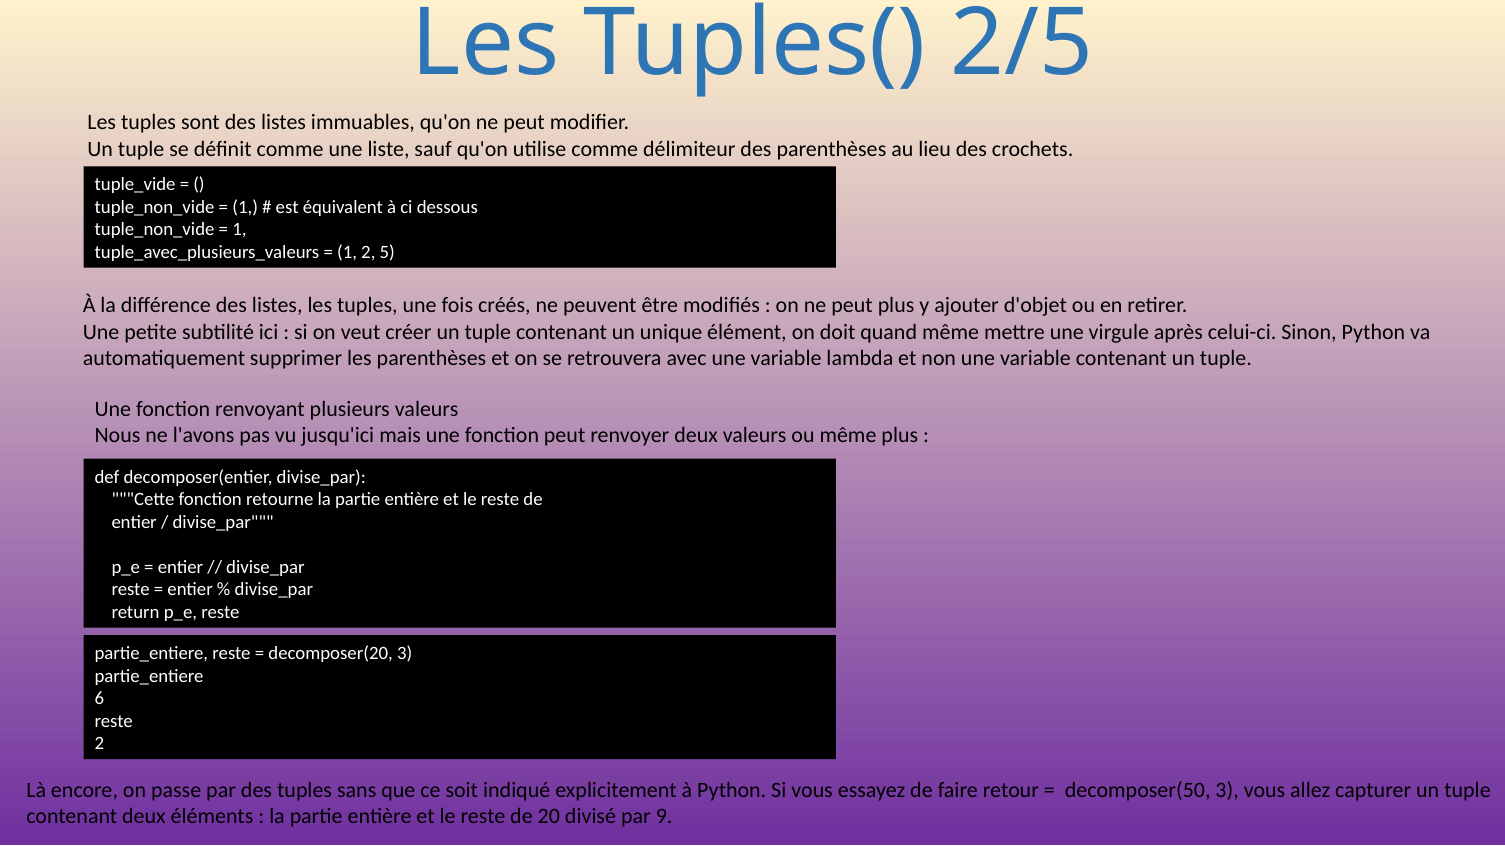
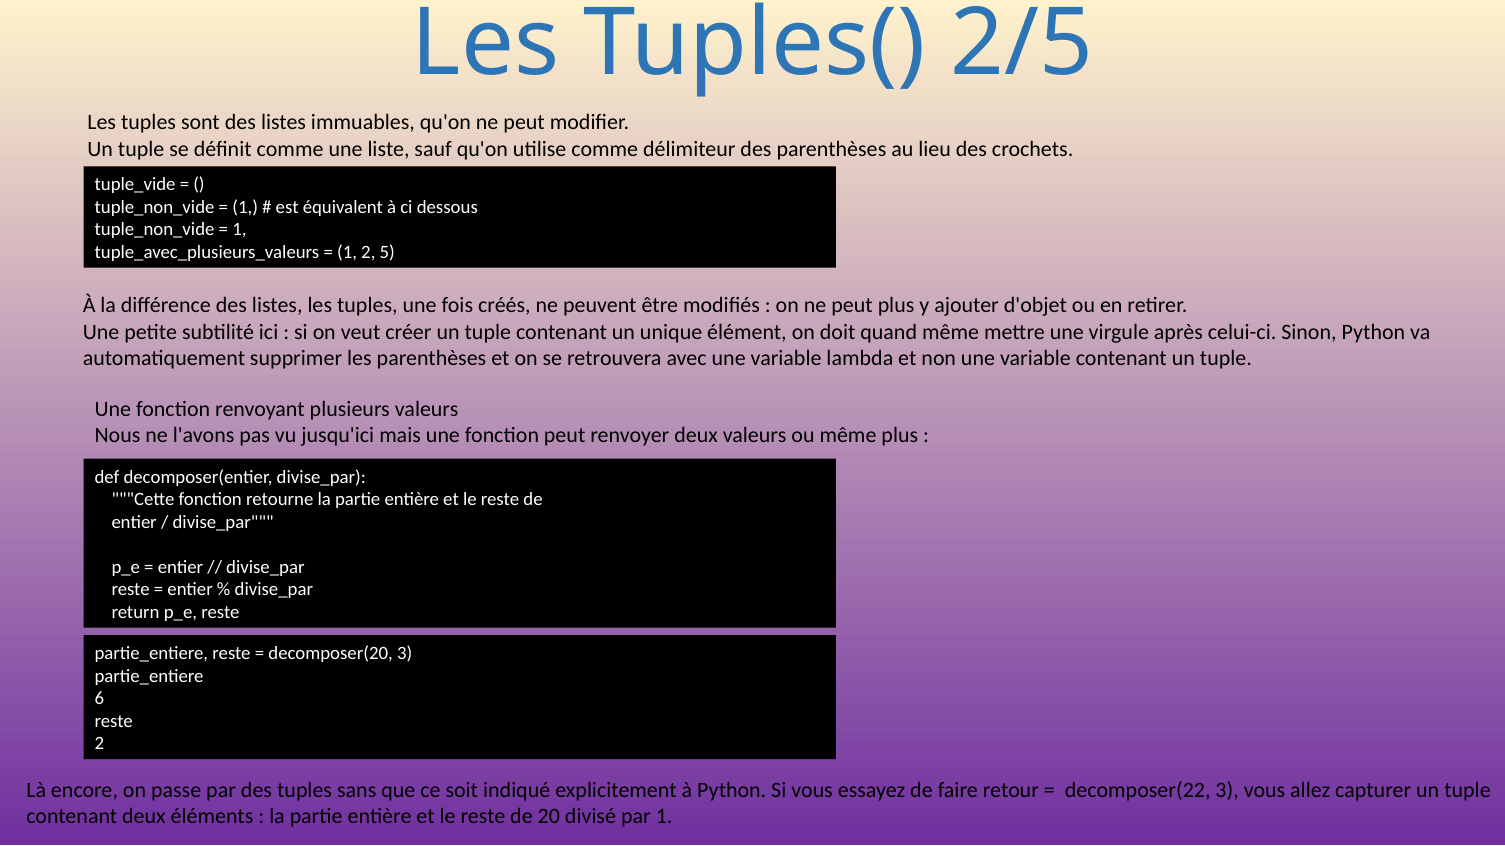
decomposer(50: decomposer(50 -> decomposer(22
par 9: 9 -> 1
